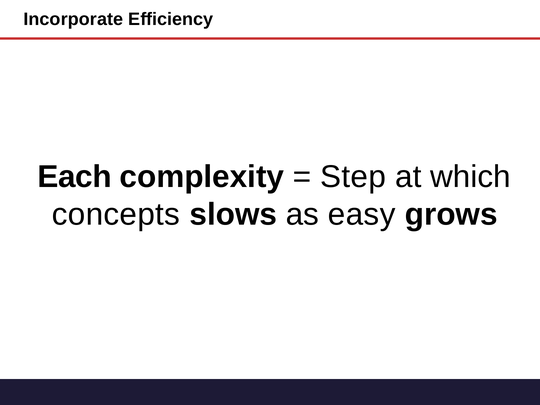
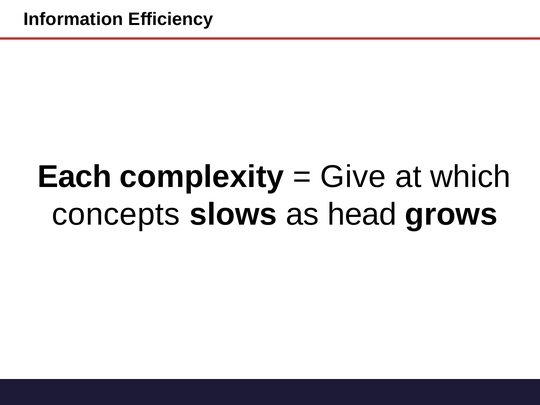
Incorporate: Incorporate -> Information
Step: Step -> Give
easy: easy -> head
